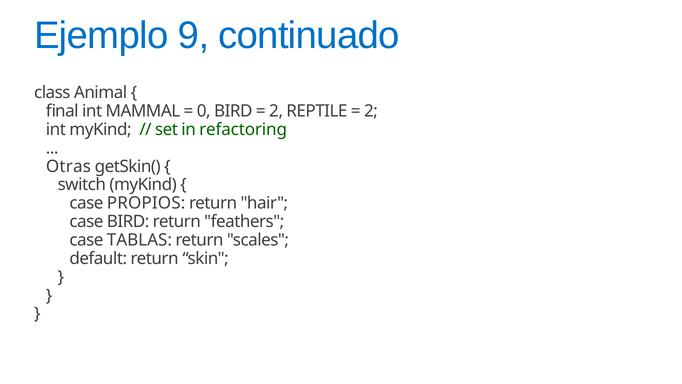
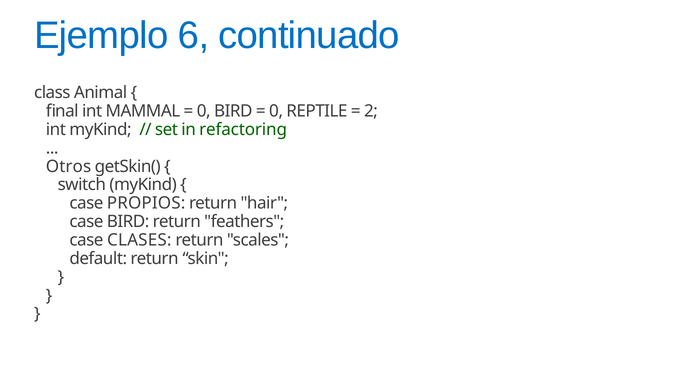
9: 9 -> 6
2 at (276, 111): 2 -> 0
Otras: Otras -> Otros
TABLAS: TABLAS -> CLASES
